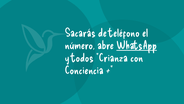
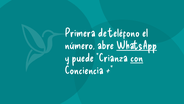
Sacarás: Sacarás -> Primera
todos: todos -> puede
con underline: none -> present
